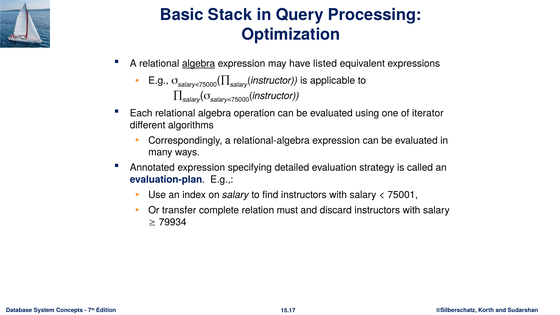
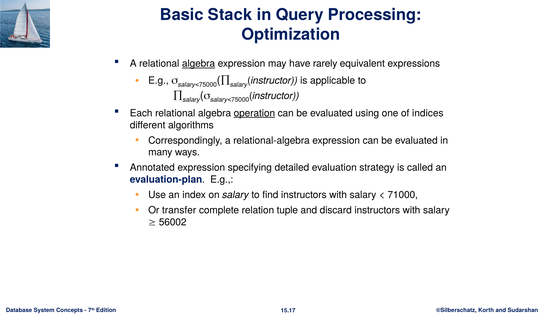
listed: listed -> rarely
operation underline: none -> present
iterator: iterator -> indices
75001: 75001 -> 71000
must: must -> tuple
79934: 79934 -> 56002
